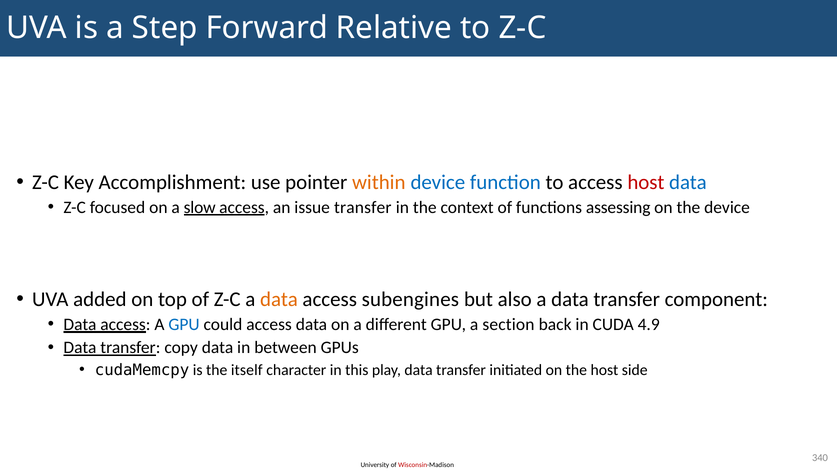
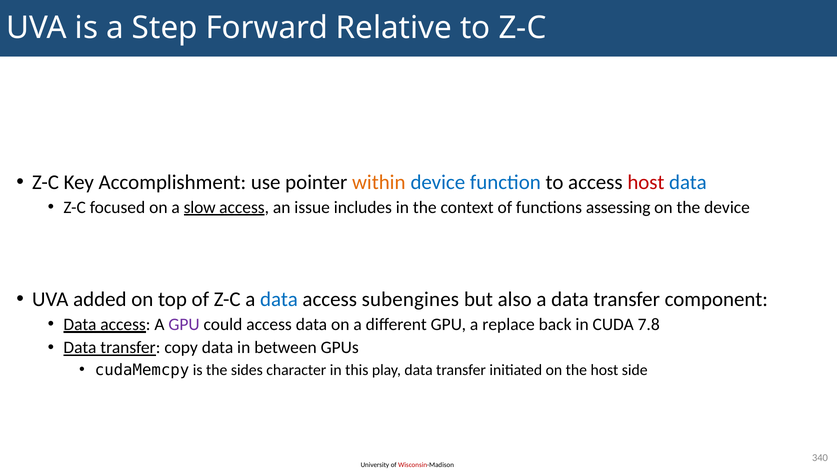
issue transfer: transfer -> includes
data at (279, 299) colour: orange -> blue
GPU at (184, 324) colour: blue -> purple
section: section -> replace
4.9: 4.9 -> 7.8
itself: itself -> sides
